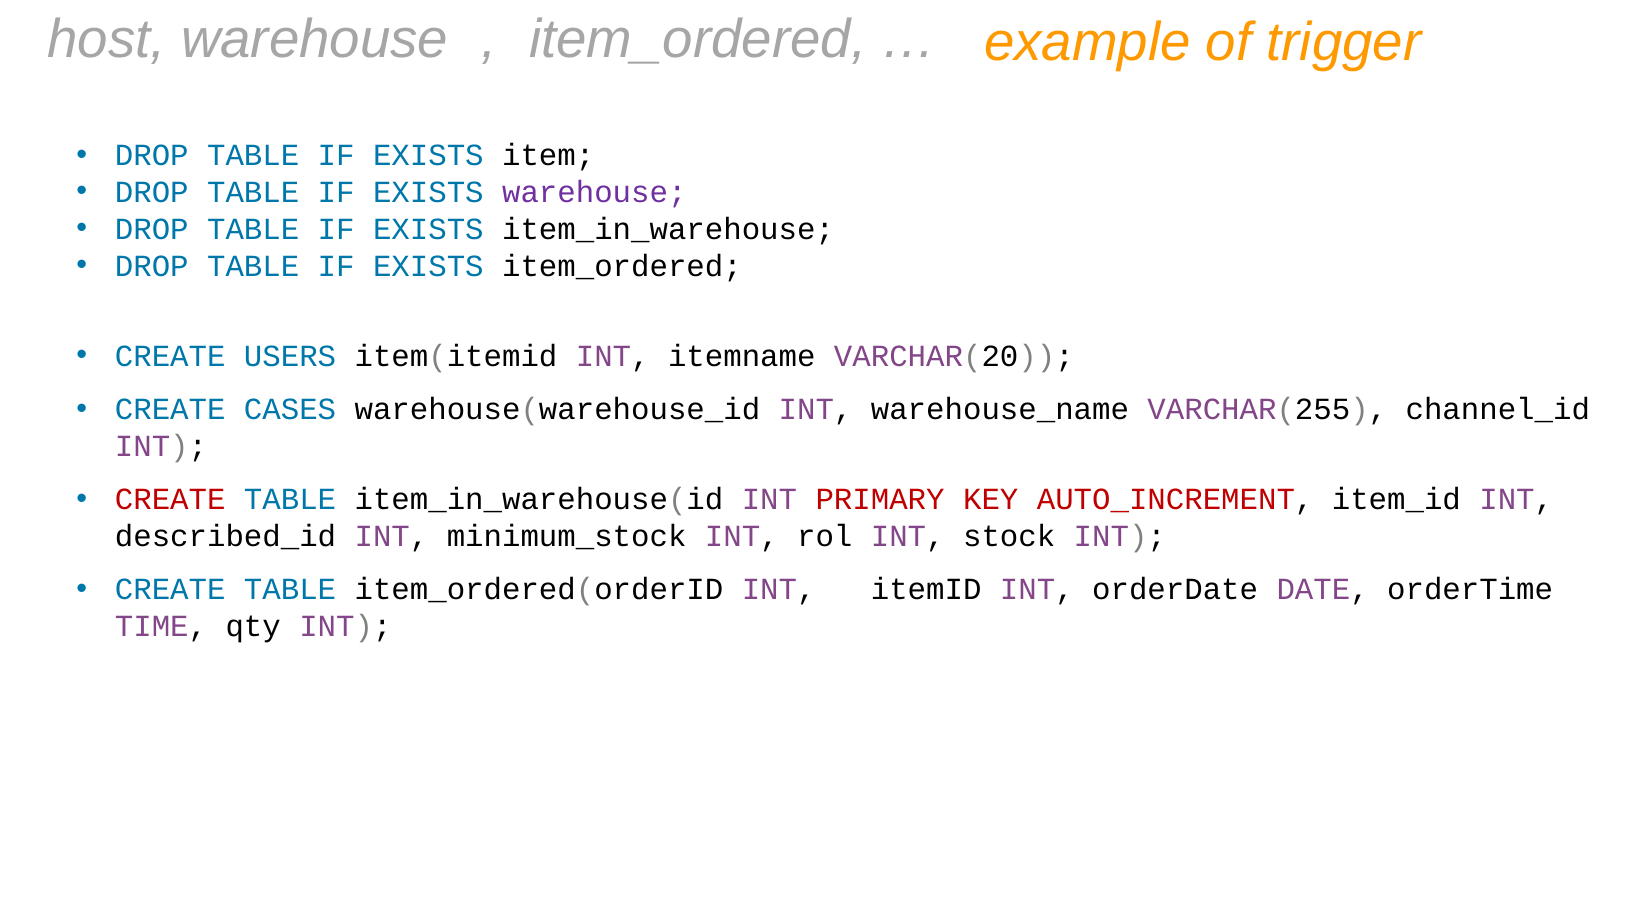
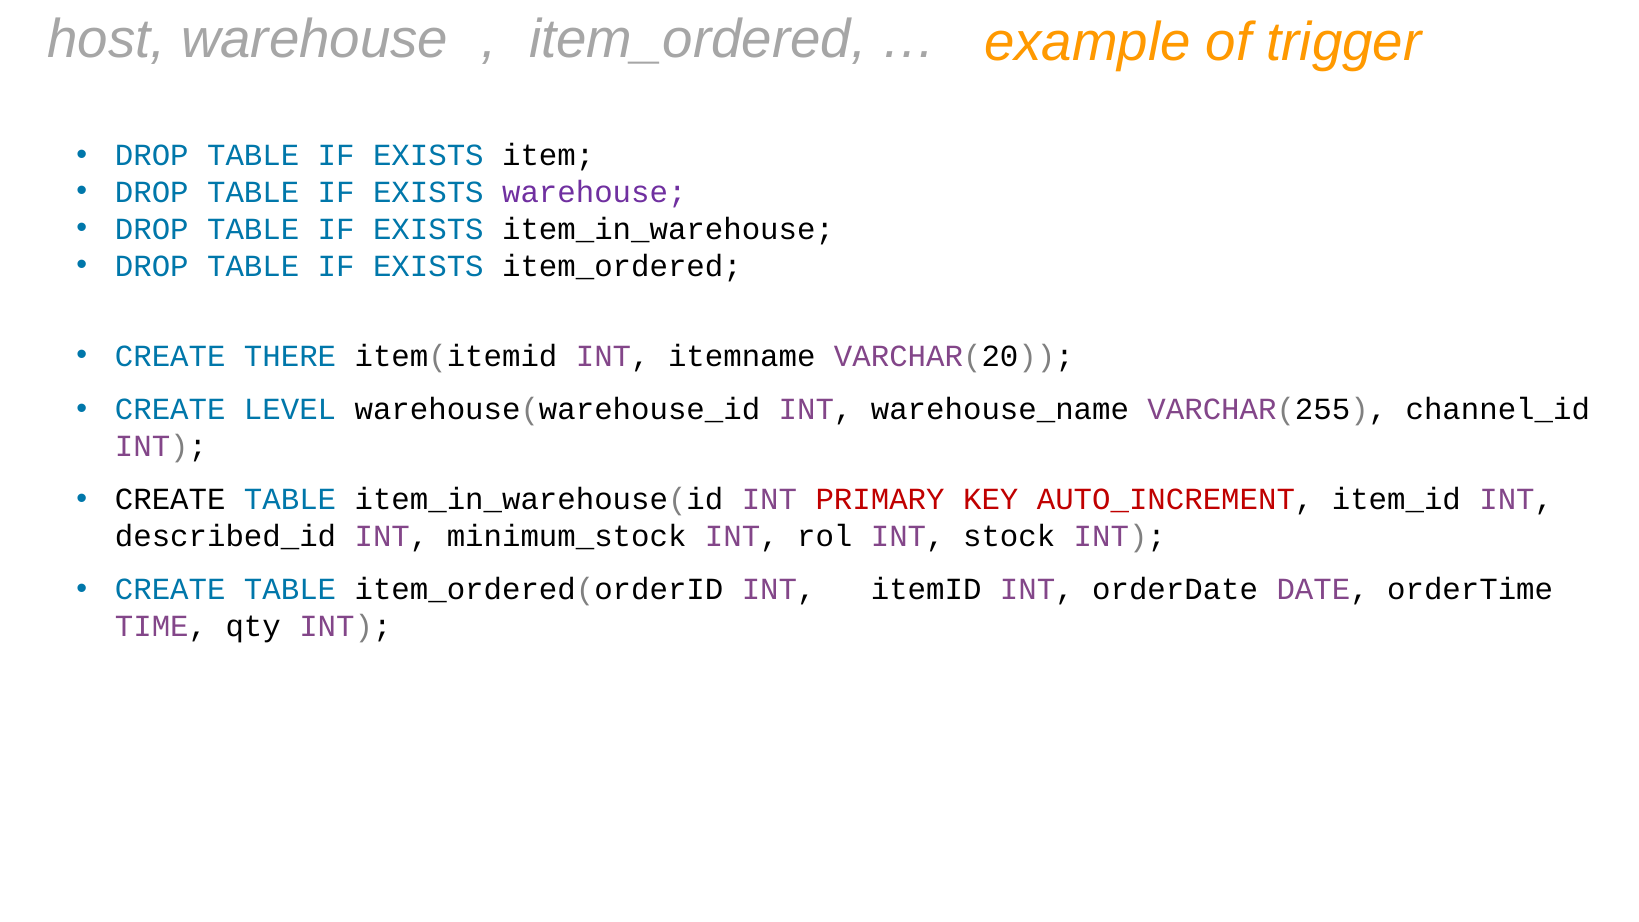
USERS: USERS -> THERE
CASES: CASES -> LEVEL
CREATE at (170, 500) colour: red -> black
